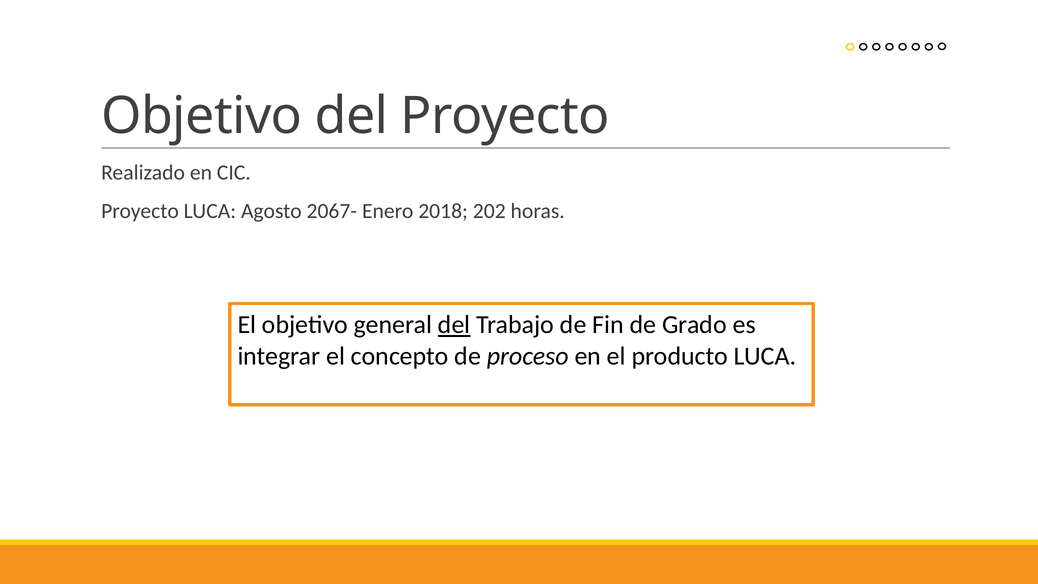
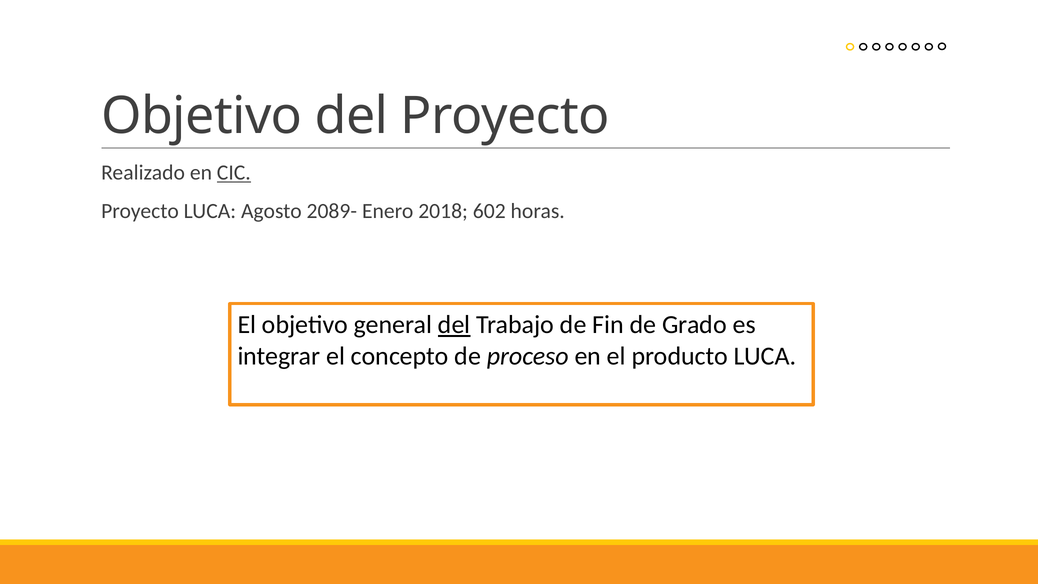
CIC underline: none -> present
2067-: 2067- -> 2089-
202: 202 -> 602
